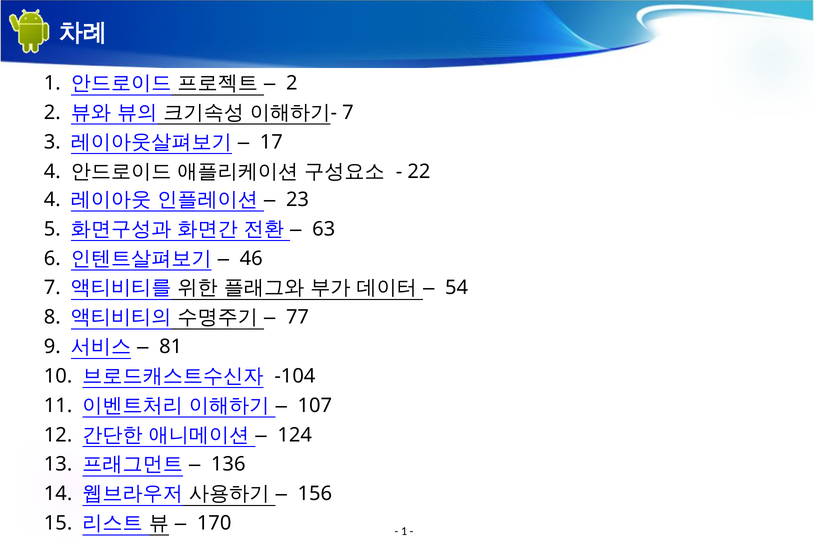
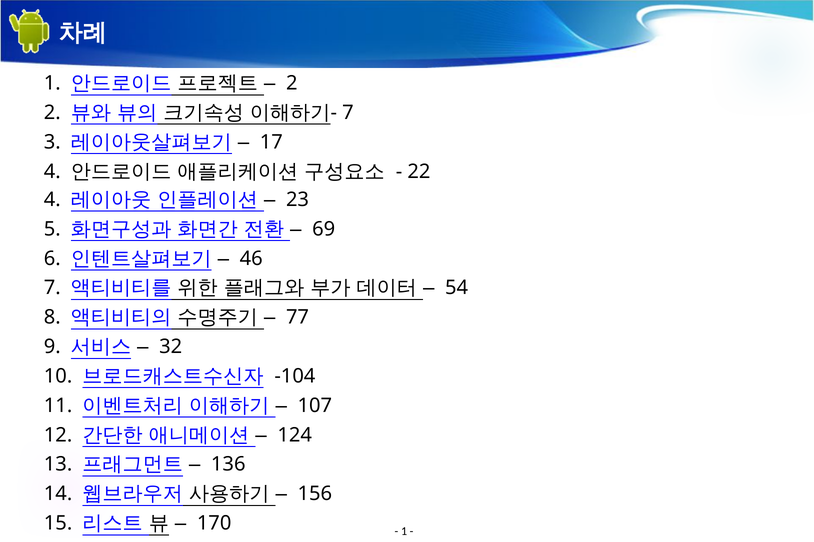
63: 63 -> 69
81: 81 -> 32
